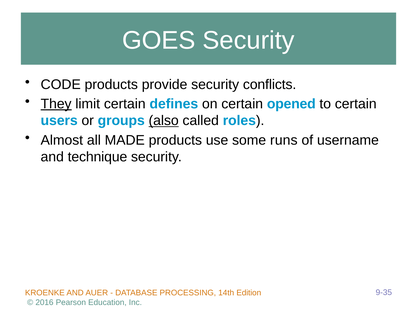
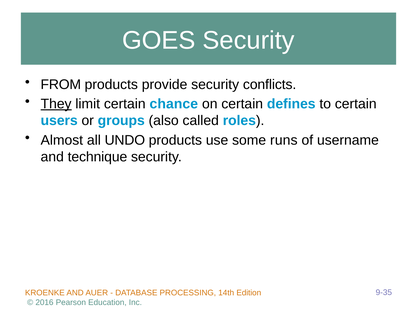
CODE: CODE -> FROM
defines: defines -> chance
opened: opened -> defines
also underline: present -> none
MADE: MADE -> UNDO
